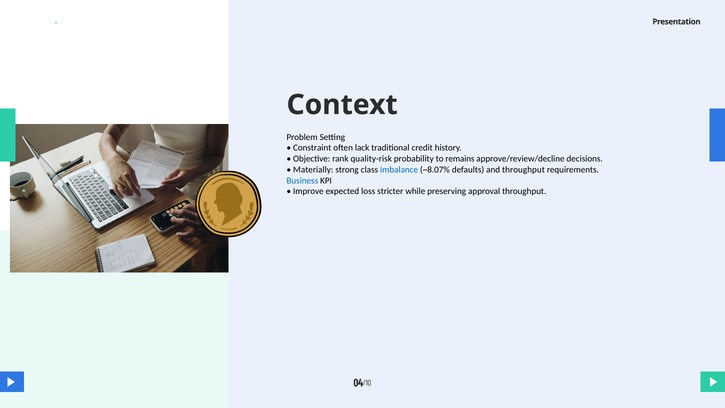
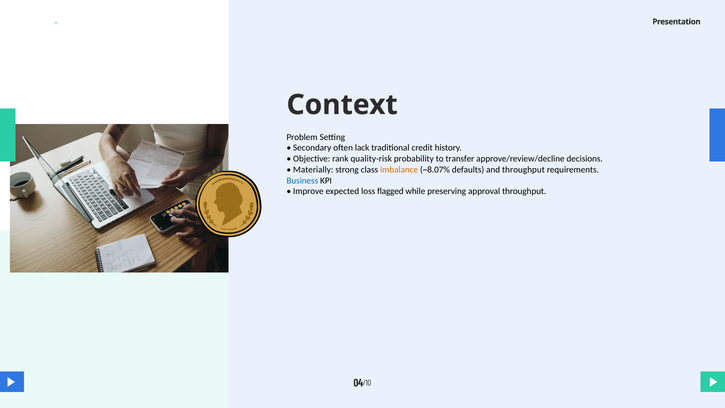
Constraint: Constraint -> Secondary
remains: remains -> transfer
imbalance colour: blue -> orange
stricter: stricter -> flagged
